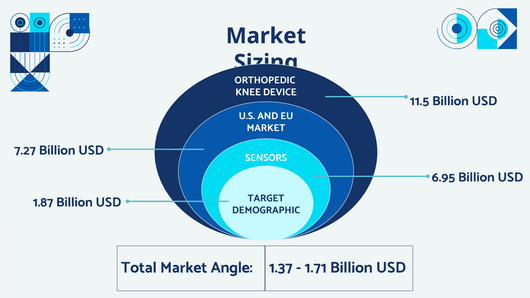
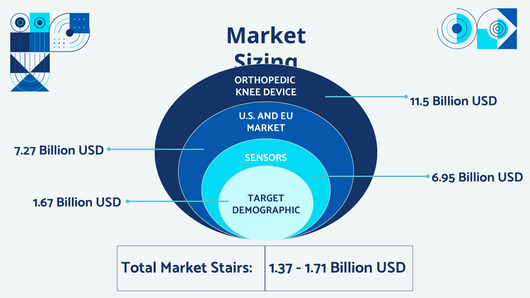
1.87: 1.87 -> 1.67
Angle: Angle -> Stairs
